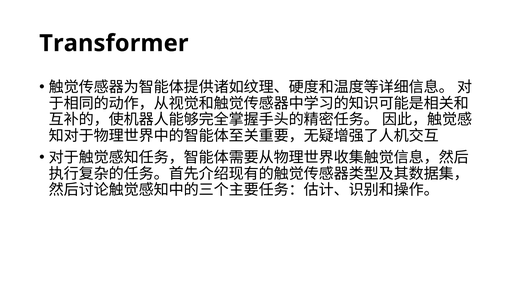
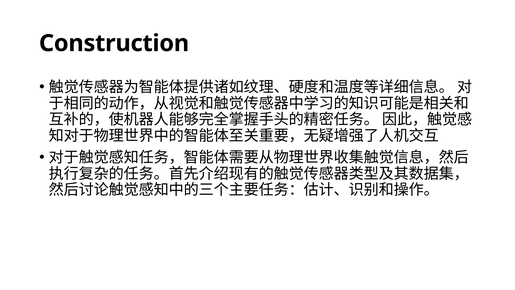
Transformer: Transformer -> Construction
